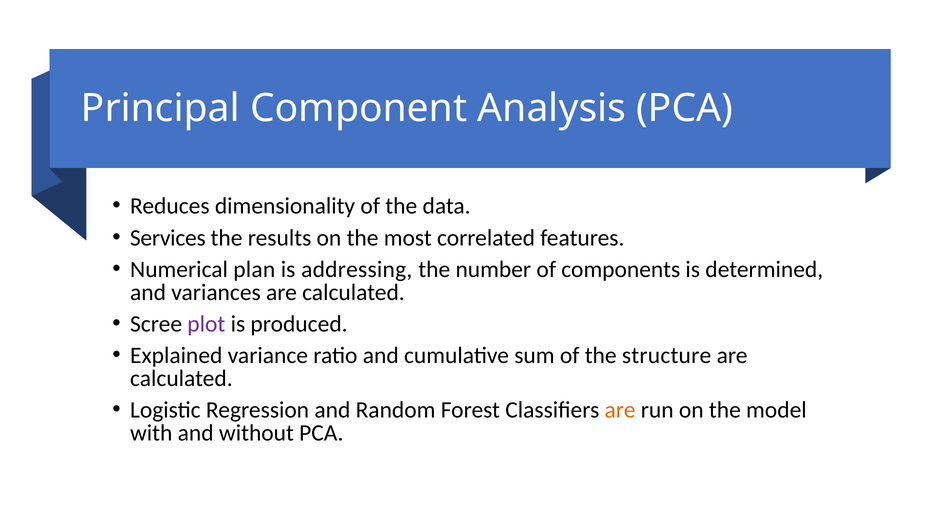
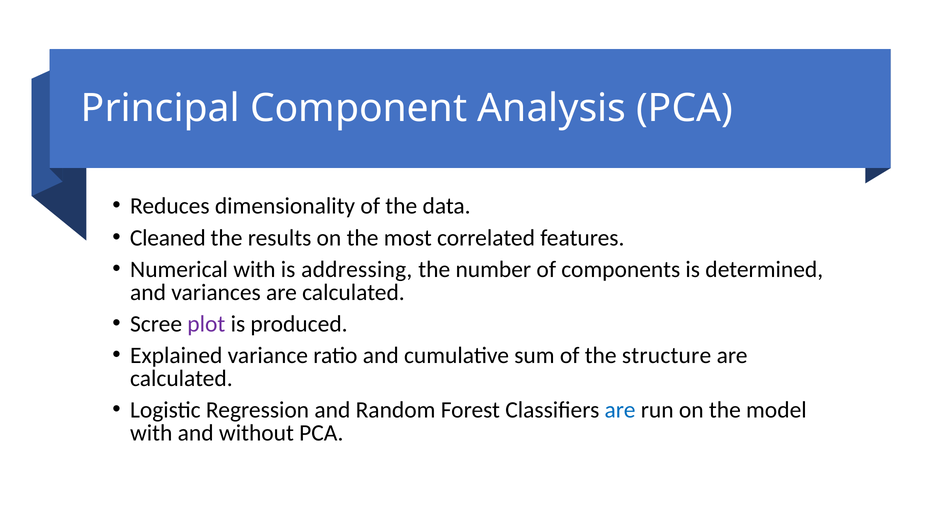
Services: Services -> Cleaned
Numerical plan: plan -> with
are at (620, 410) colour: orange -> blue
